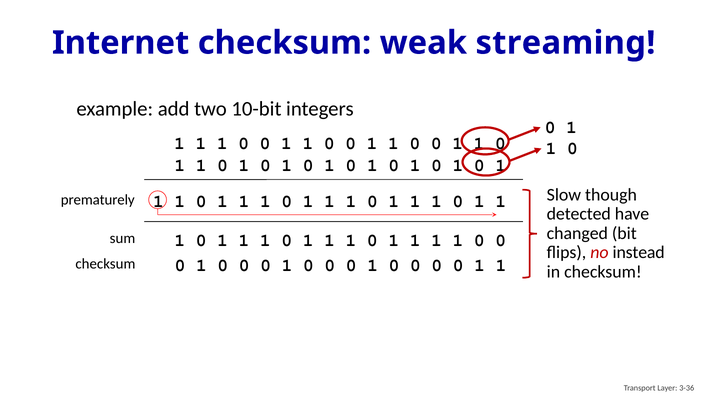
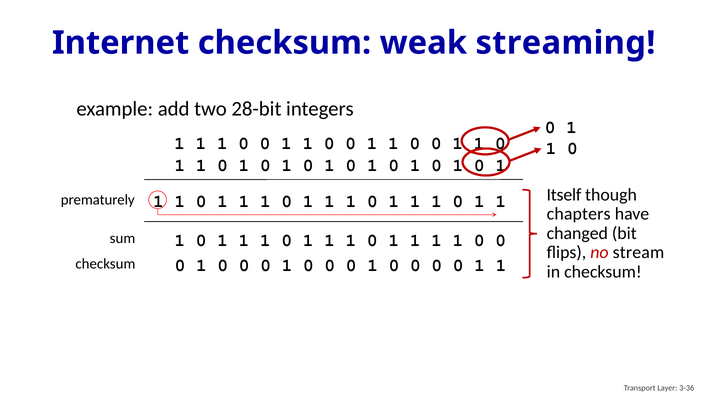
10-bit: 10-bit -> 28-bit
Slow: Slow -> Itself
detected: detected -> chapters
instead: instead -> stream
